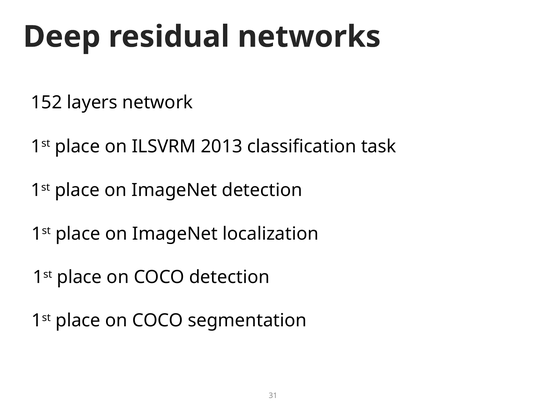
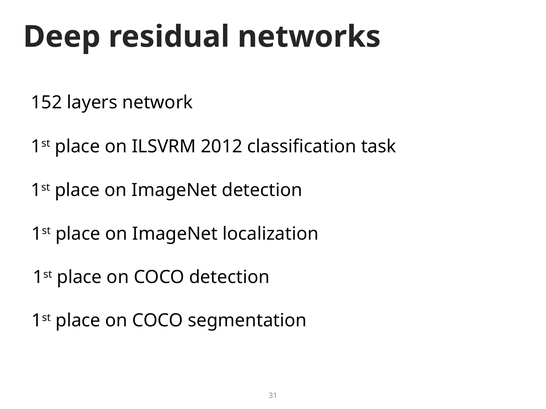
2013: 2013 -> 2012
